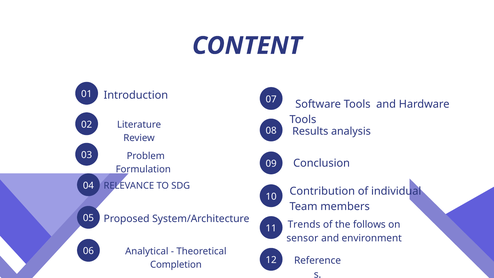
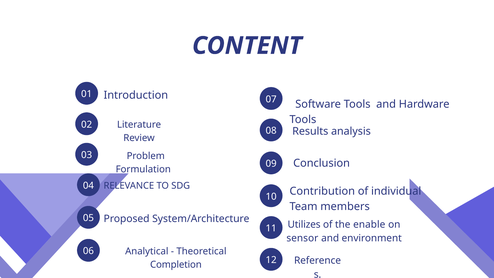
Trends: Trends -> Utilizes
follows: follows -> enable
